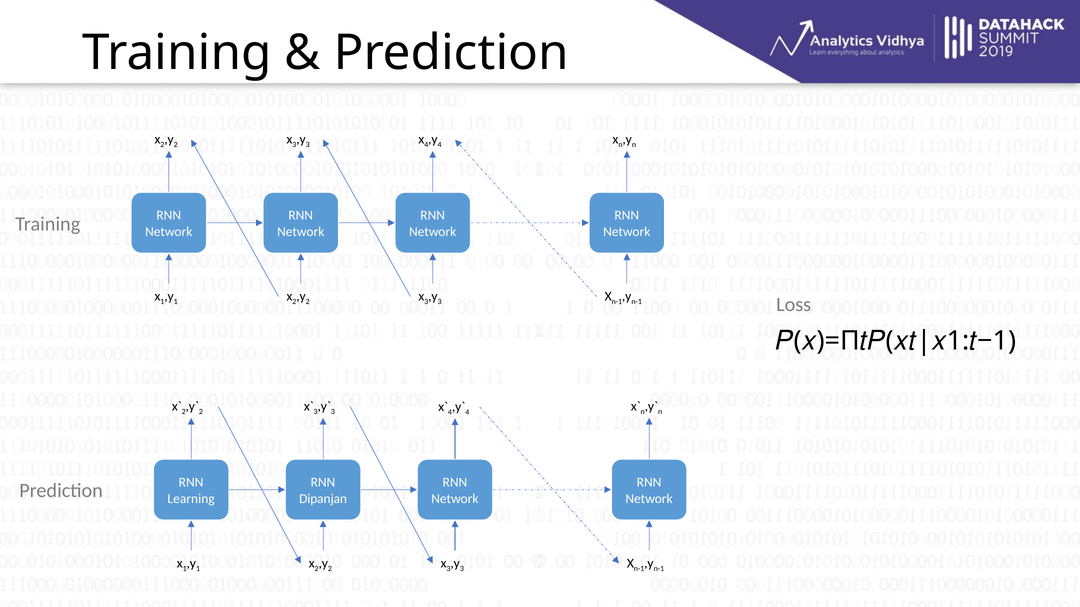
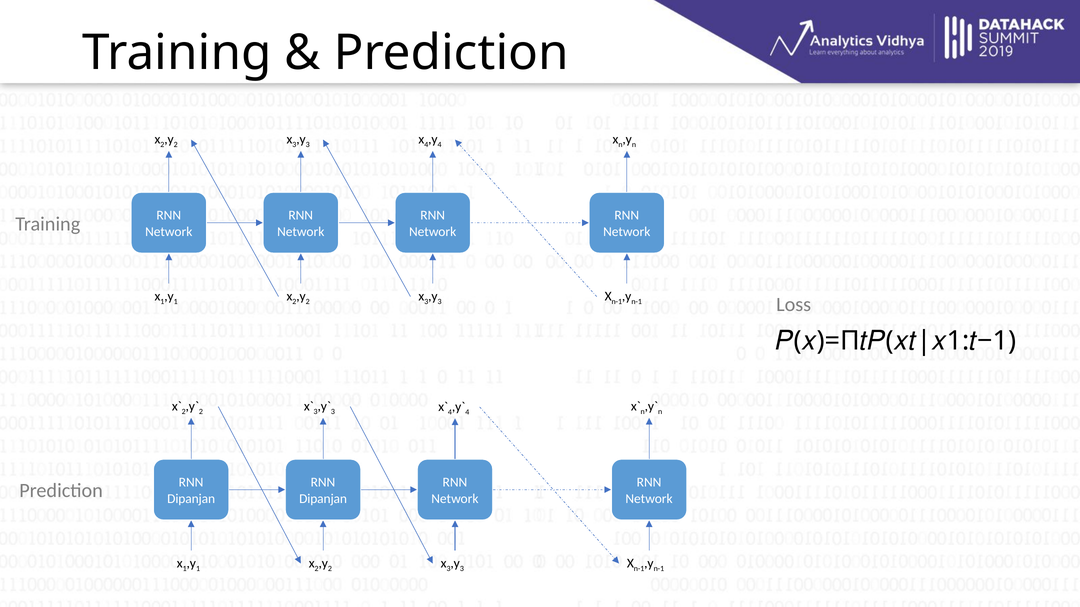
Learning at (191, 499): Learning -> Dipanjan
